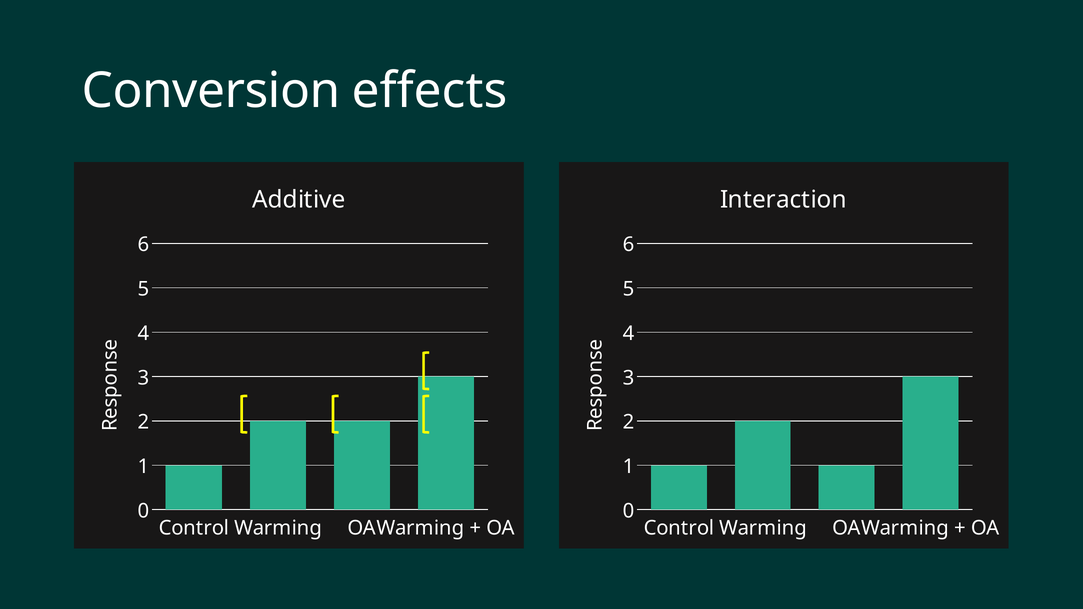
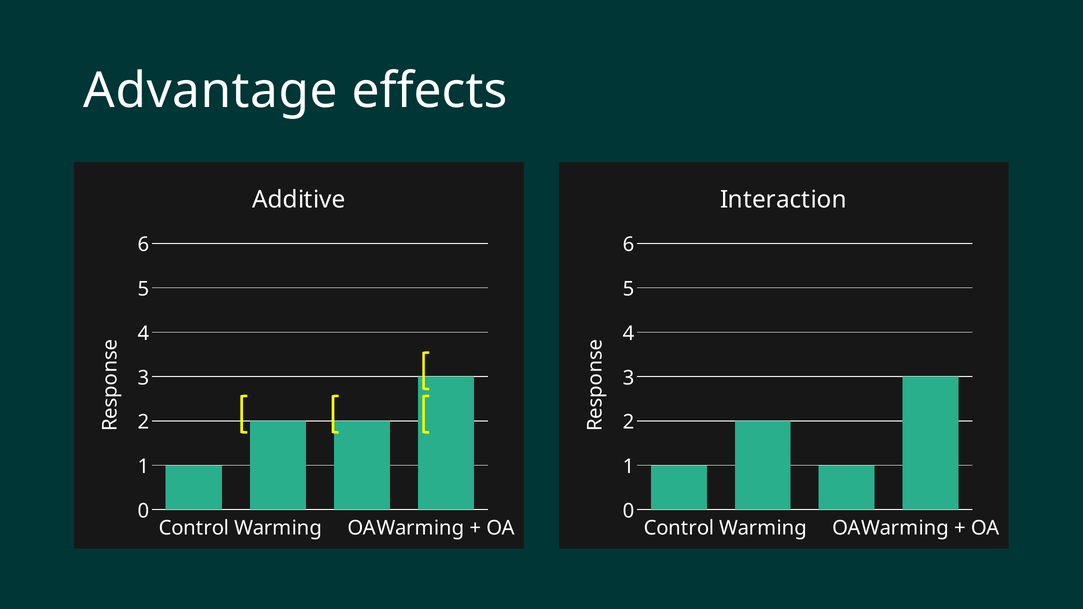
Conversion: Conversion -> Advantage
